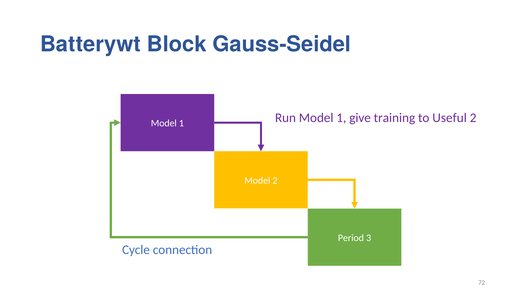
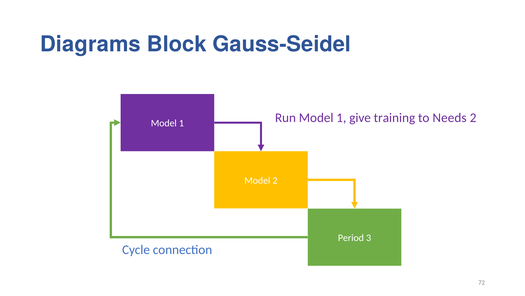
Batterywt: Batterywt -> Diagrams
Useful: Useful -> Needs
